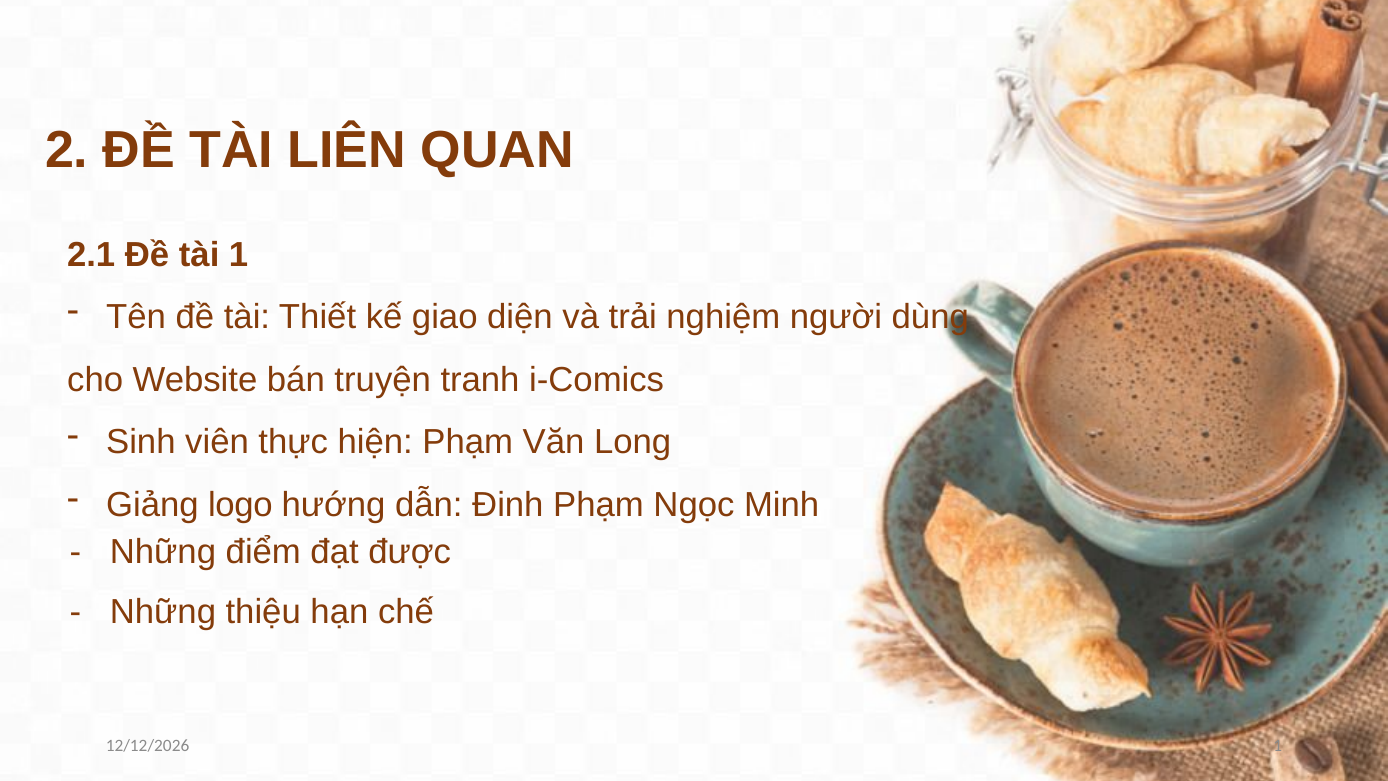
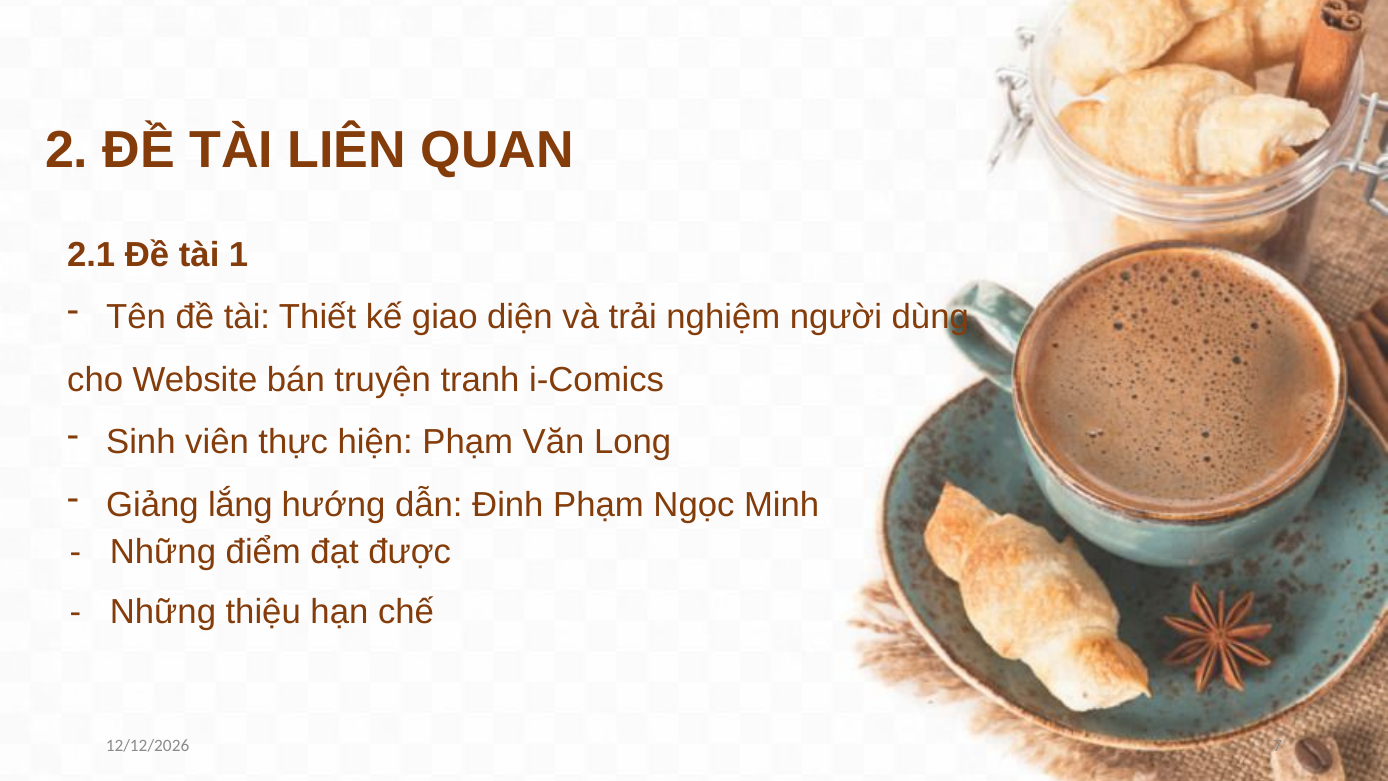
logo: logo -> lắng
1 at (1278, 745): 1 -> 7
